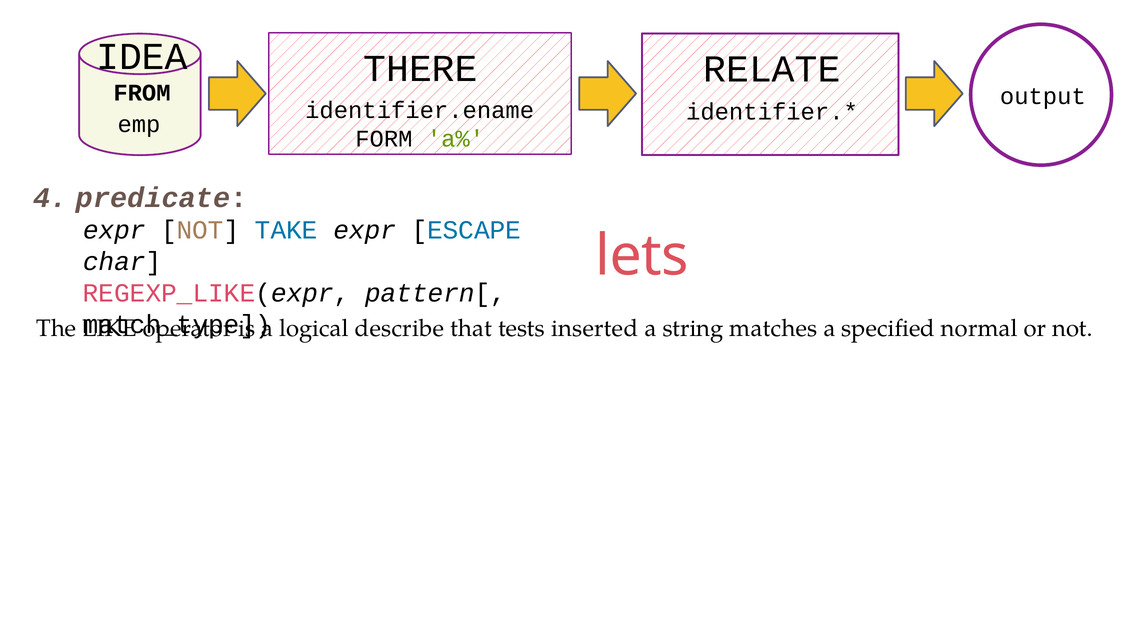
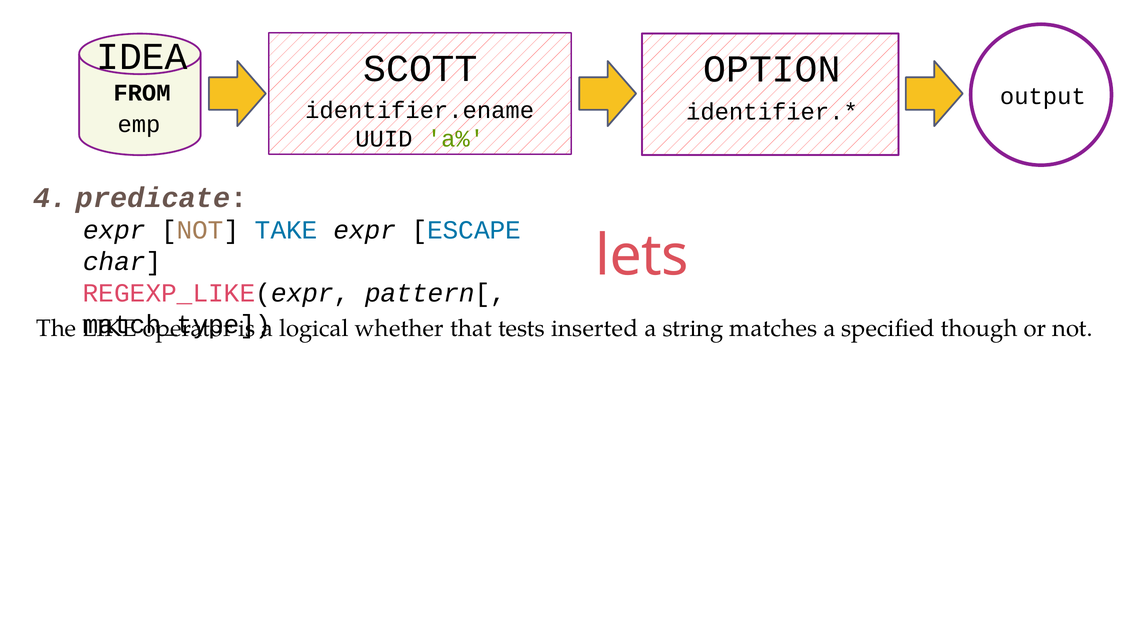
THERE: THERE -> SCOTT
RELATE: RELATE -> OPTION
FORM: FORM -> UUID
describe: describe -> whether
normal: normal -> though
